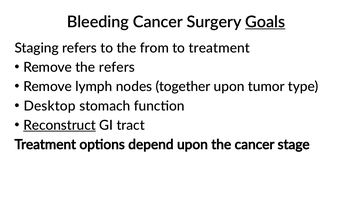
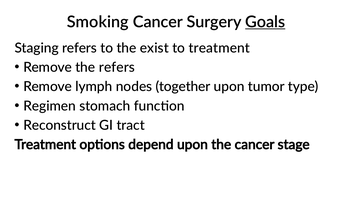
Bleeding: Bleeding -> Smoking
from: from -> exist
Desktop: Desktop -> Regimen
Reconstruct underline: present -> none
